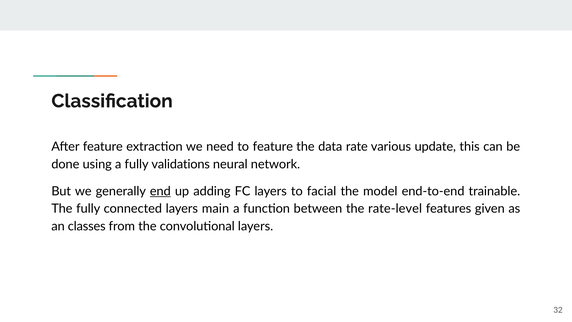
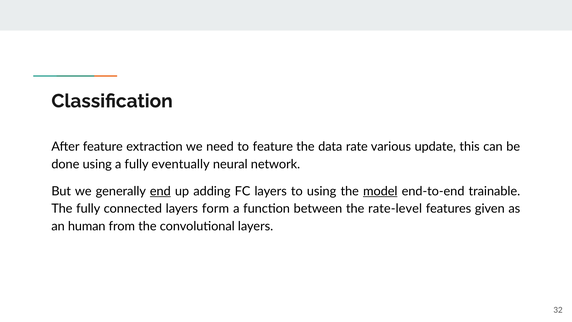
validations: validations -> eventually
to facial: facial -> using
model underline: none -> present
main: main -> form
classes: classes -> human
